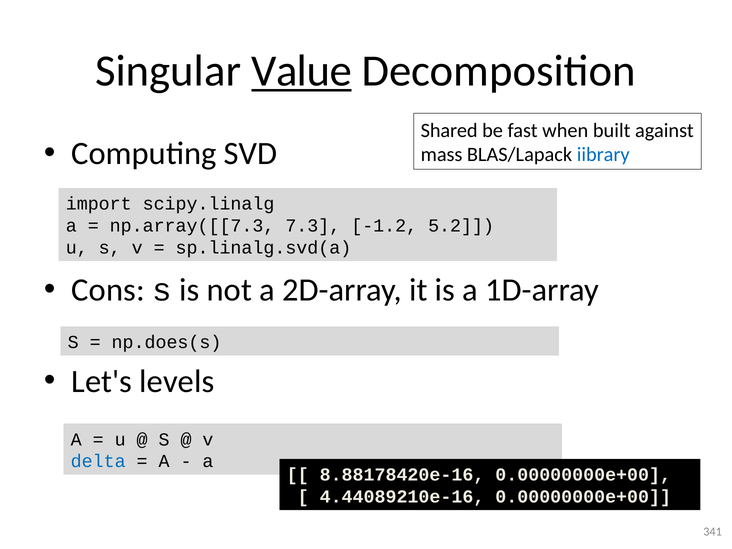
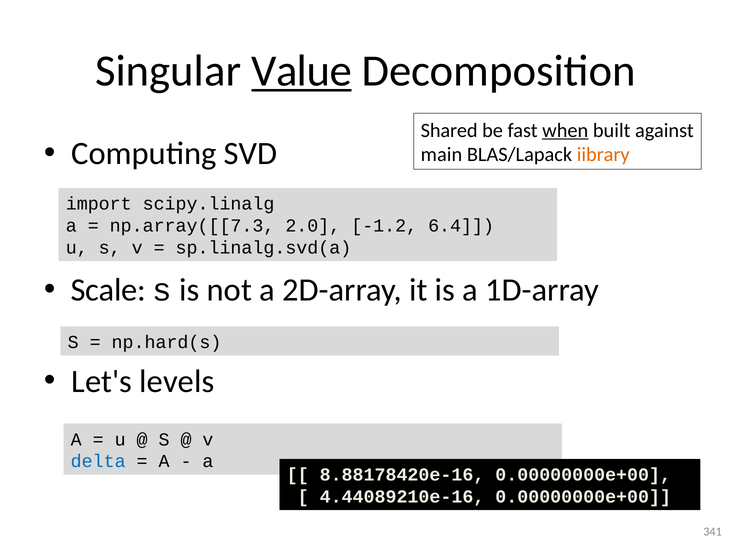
when underline: none -> present
mass: mass -> main
iibrary colour: blue -> orange
7.3: 7.3 -> 2.0
5.2: 5.2 -> 6.4
Cons: Cons -> Scale
np.does(s: np.does(s -> np.hard(s
